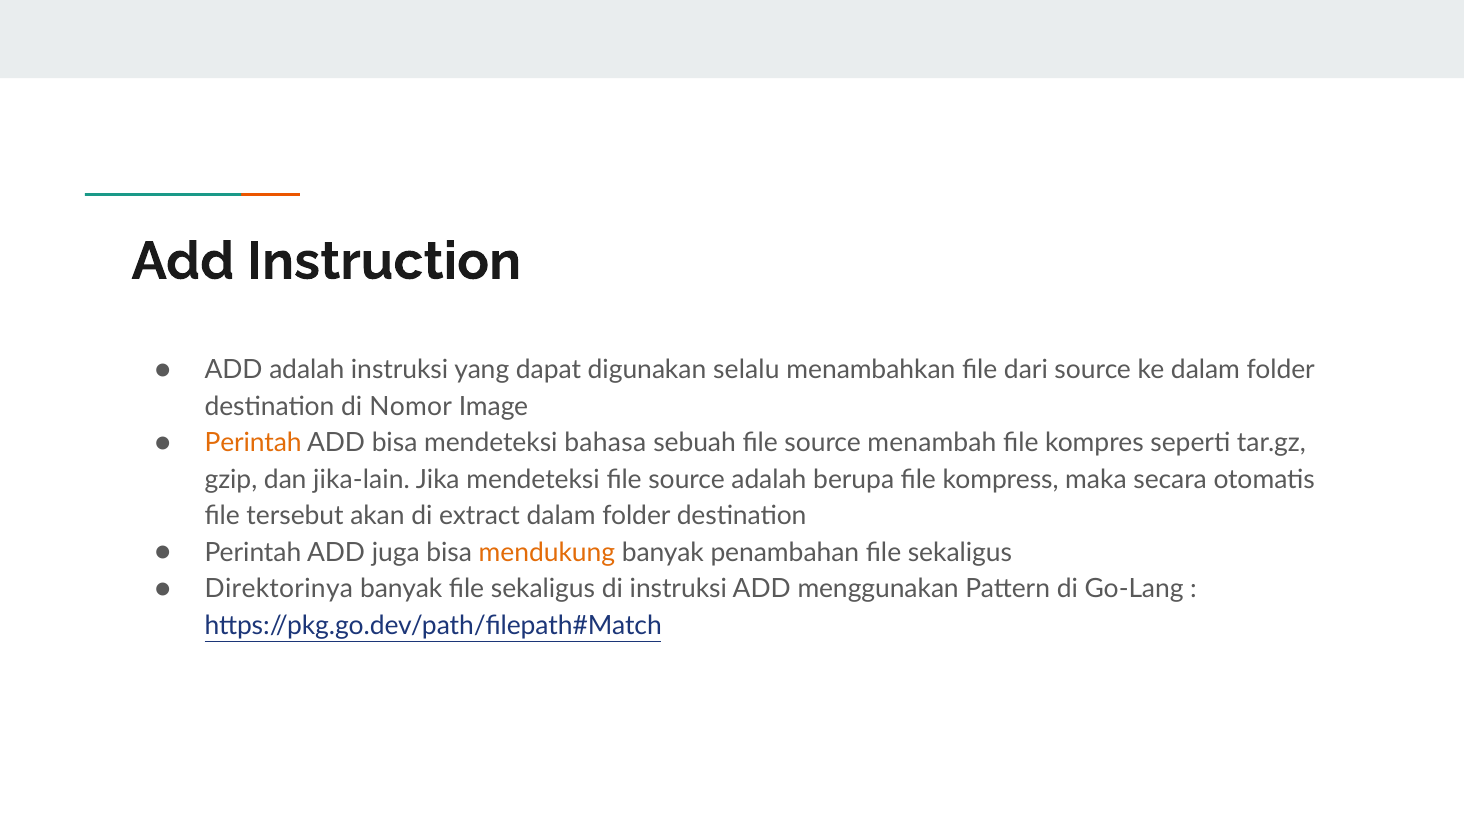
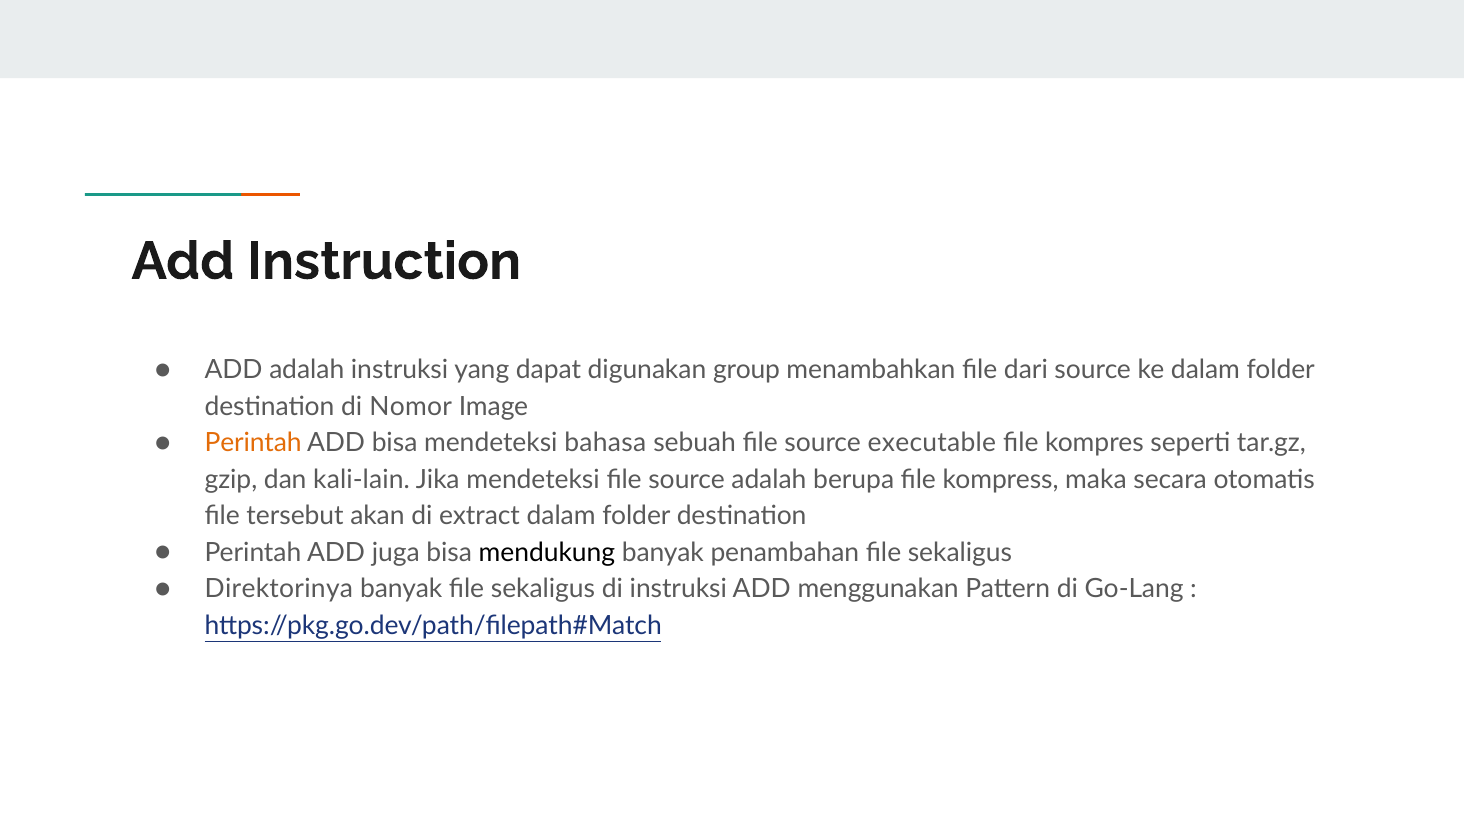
selalu: selalu -> group
menambah: menambah -> executable
jika-lain: jika-lain -> kali-lain
mendukung colour: orange -> black
